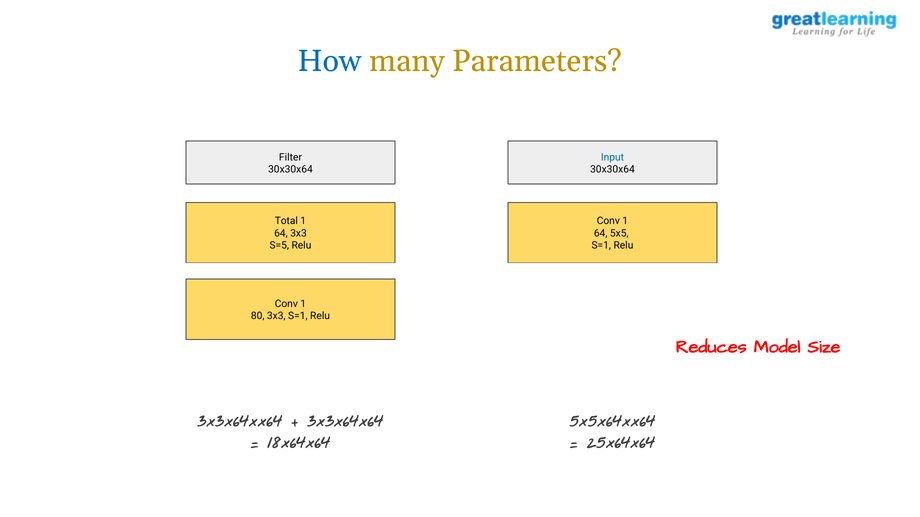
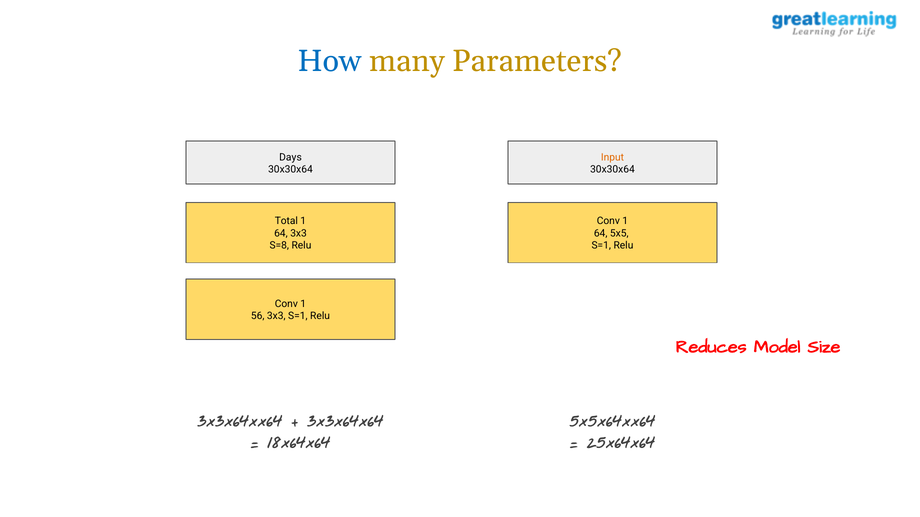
Filter: Filter -> Days
Input colour: blue -> orange
S=5: S=5 -> S=8
80: 80 -> 56
